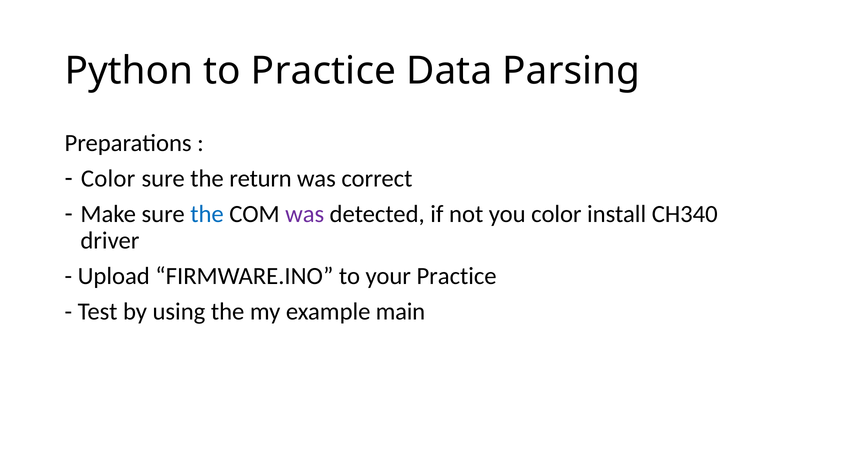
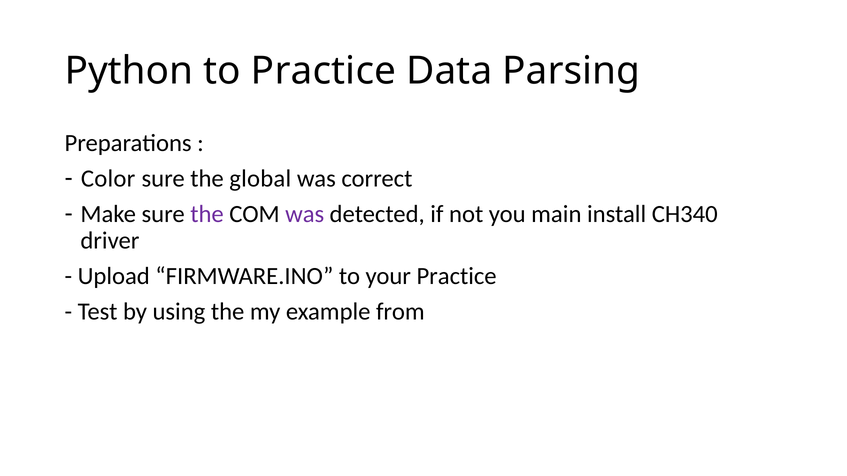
return: return -> global
the at (207, 214) colour: blue -> purple
you color: color -> main
main: main -> from
